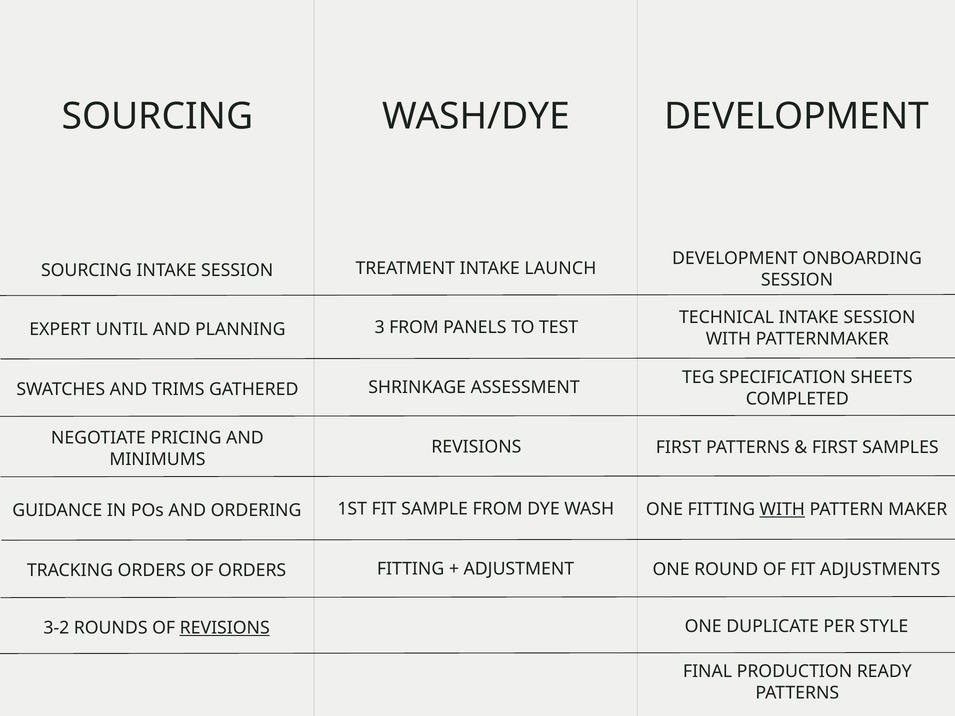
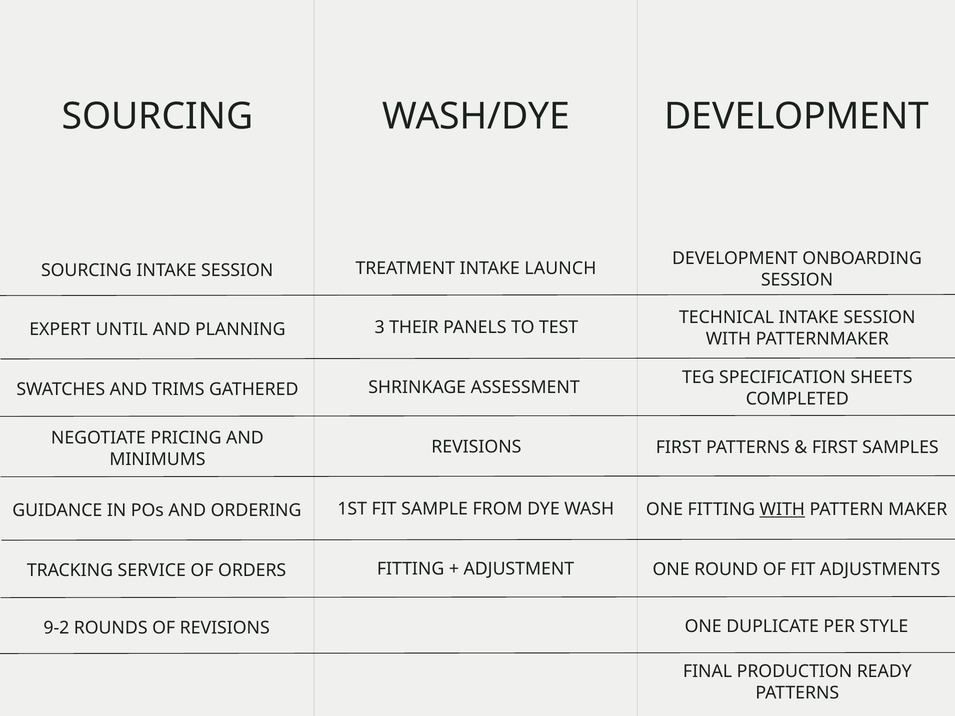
3 FROM: FROM -> THEIR
TRACKING ORDERS: ORDERS -> SERVICE
3-2: 3-2 -> 9-2
REVISIONS at (225, 628) underline: present -> none
